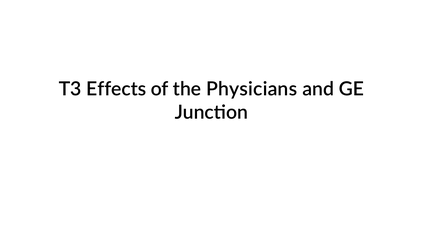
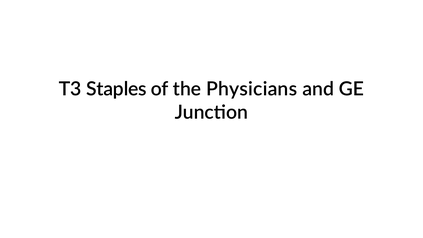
Effects: Effects -> Staples
